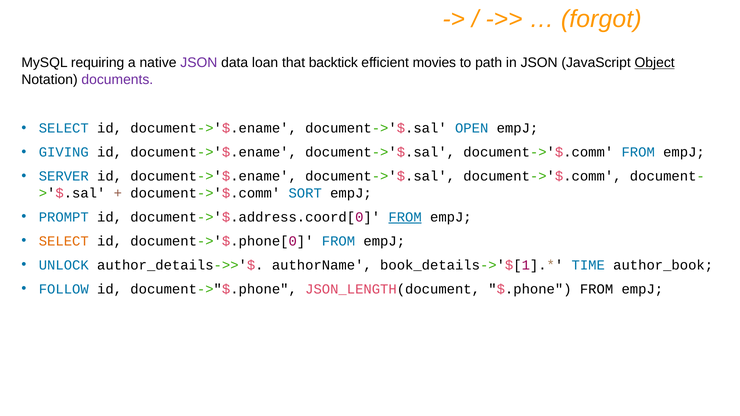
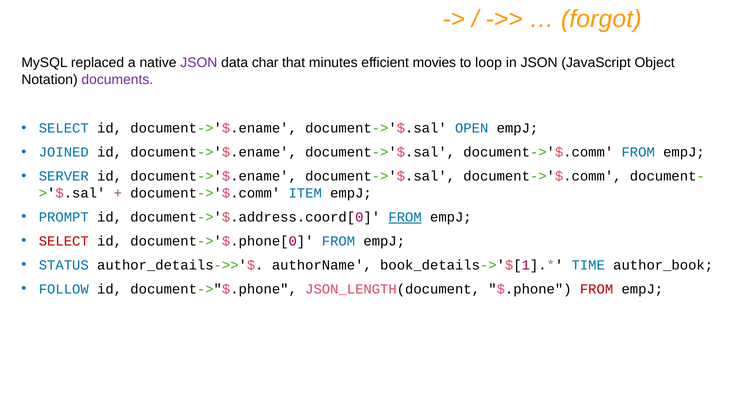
requiring: requiring -> replaced
loan: loan -> char
backtick: backtick -> minutes
path: path -> loop
Object underline: present -> none
GIVING: GIVING -> JOINED
SORT: SORT -> ITEM
SELECT at (64, 241) colour: orange -> red
UNLOCK: UNLOCK -> STATUS
FROM at (597, 289) colour: black -> red
